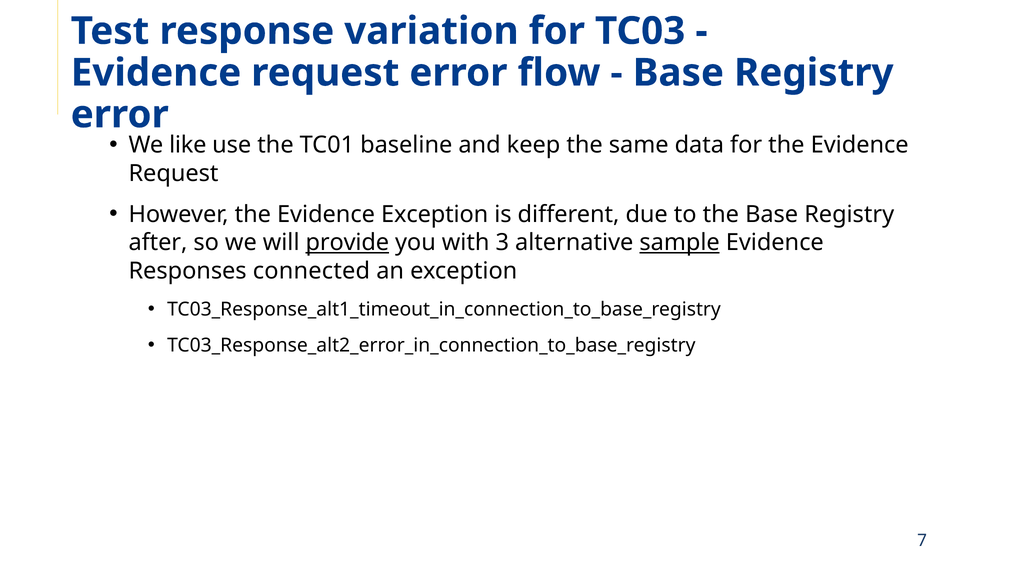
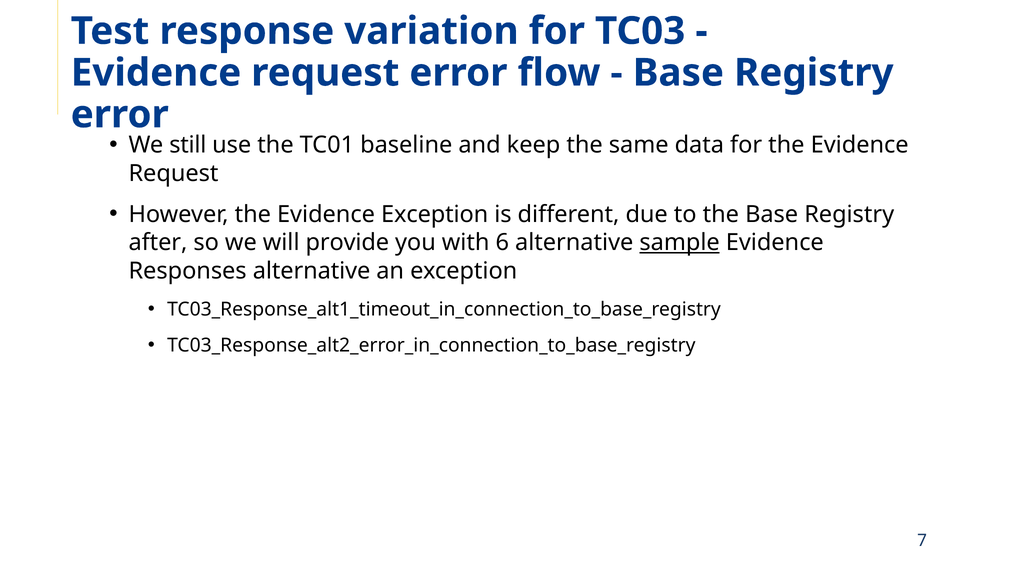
like: like -> still
provide underline: present -> none
3: 3 -> 6
Responses connected: connected -> alternative
